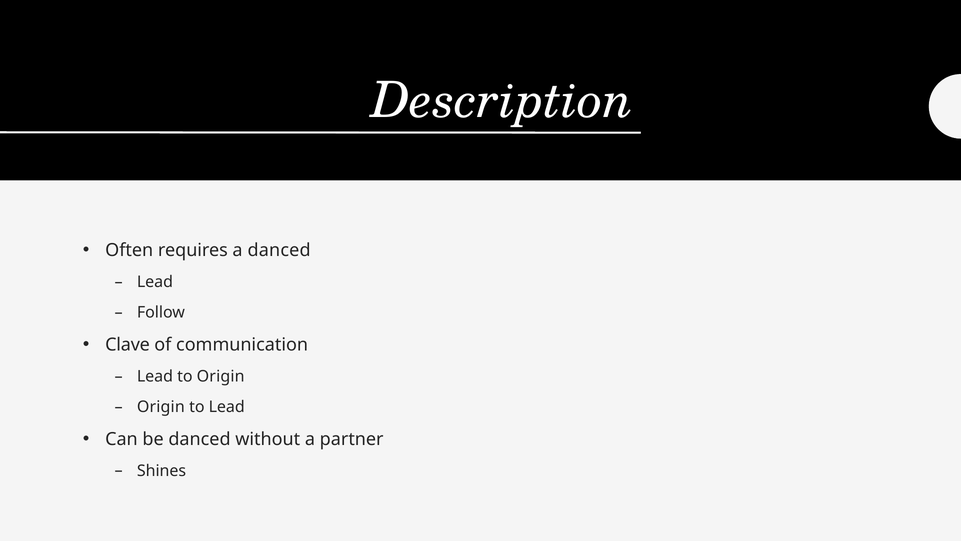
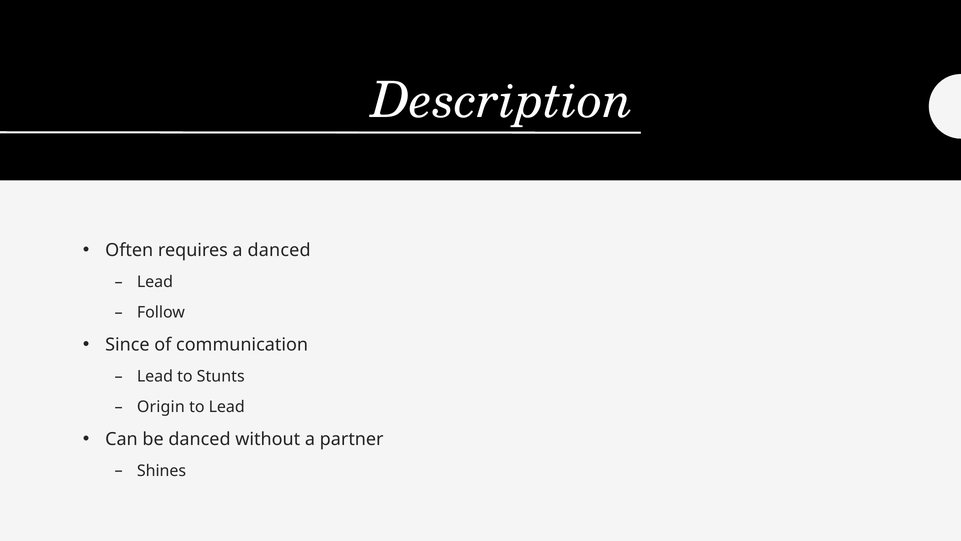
Clave: Clave -> Since
to Origin: Origin -> Stunts
